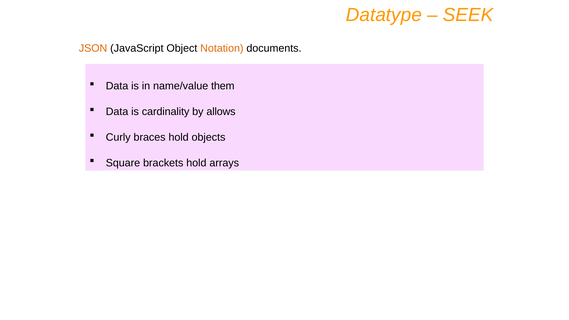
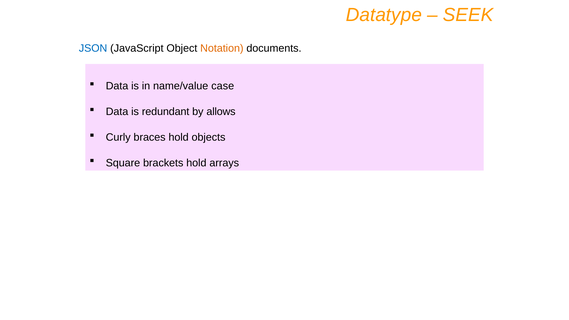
JSON colour: orange -> blue
them: them -> case
cardinality: cardinality -> redundant
